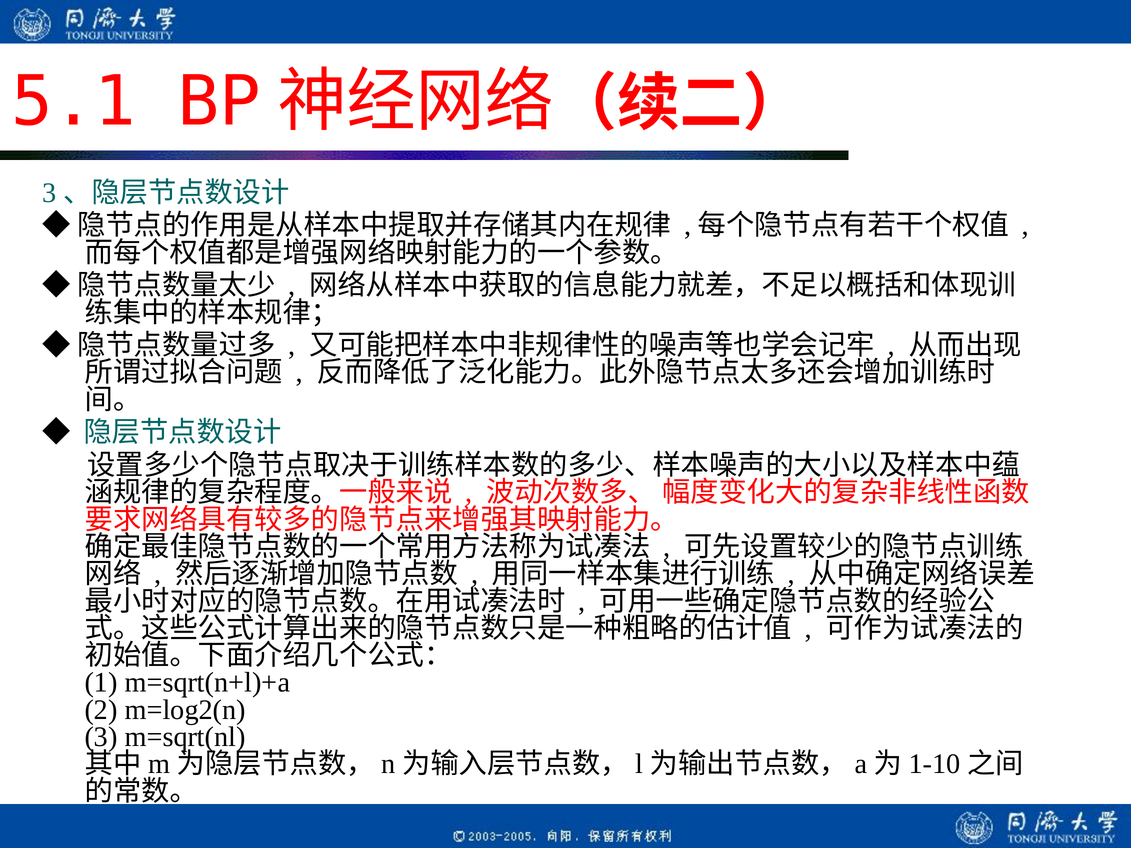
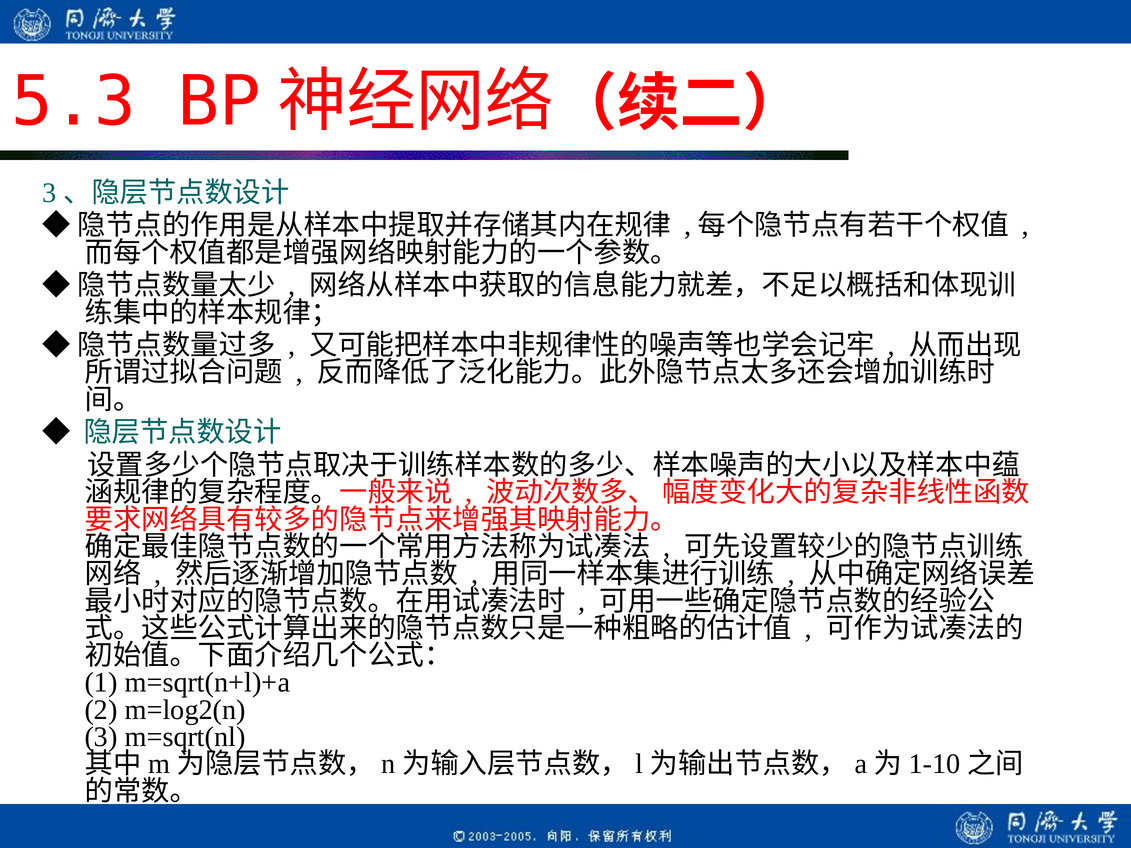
5.1: 5.1 -> 5.3
